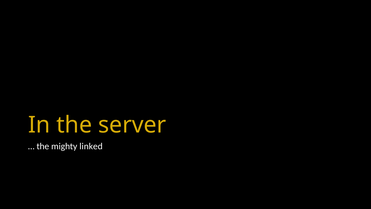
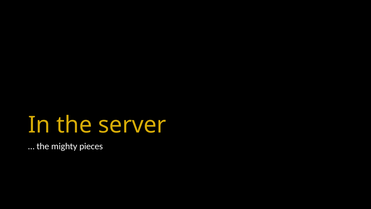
linked: linked -> pieces
